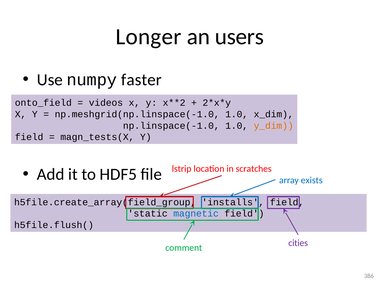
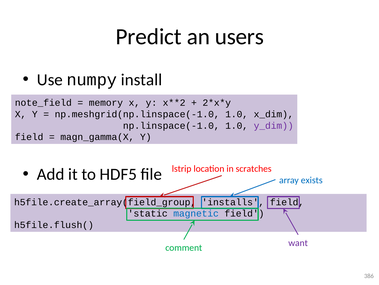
Longer: Longer -> Predict
faster: faster -> install
onto_field: onto_field -> note_field
videos: videos -> memory
y_dim colour: orange -> purple
magn_tests(X: magn_tests(X -> magn_gamma(X
cities: cities -> want
